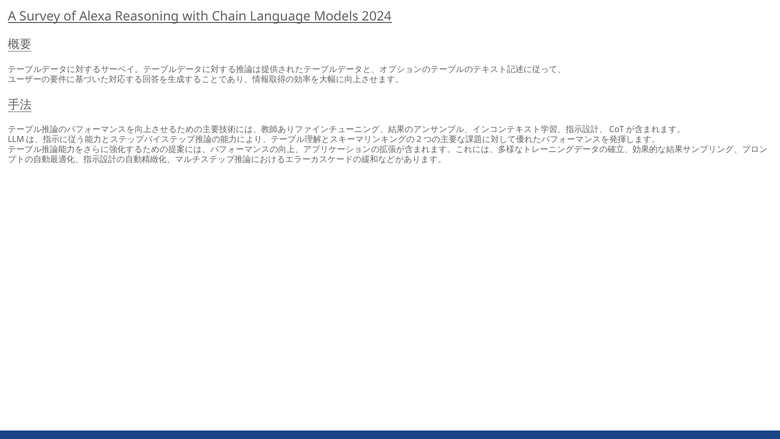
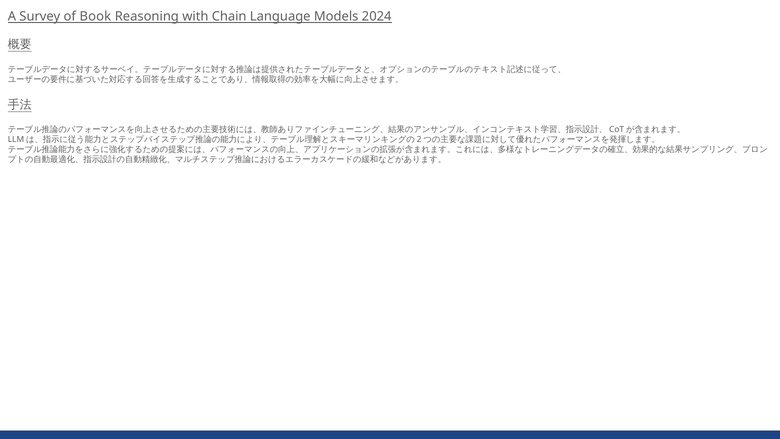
Alexa: Alexa -> Book
